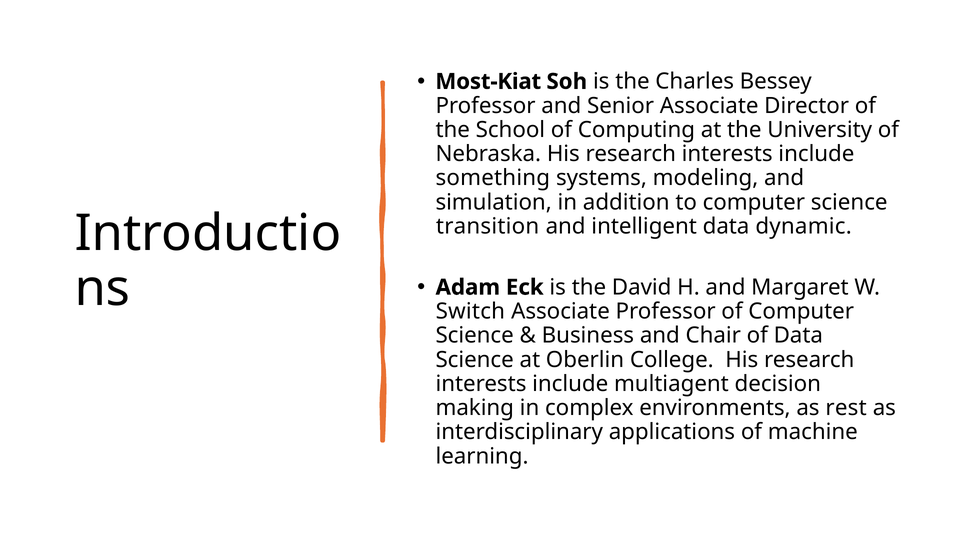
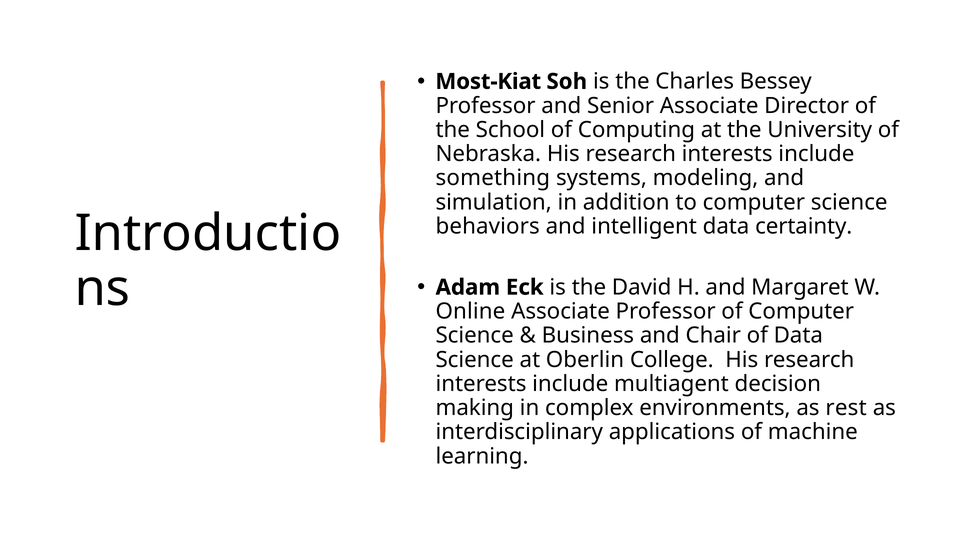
transition: transition -> behaviors
dynamic: dynamic -> certainty
Switch: Switch -> Online
